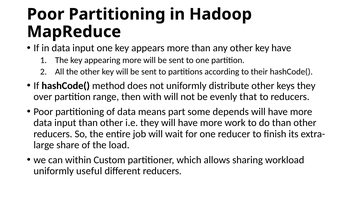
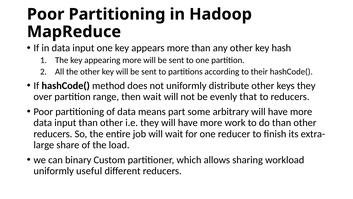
key have: have -> hash
then with: with -> wait
depends: depends -> arbitrary
within: within -> binary
